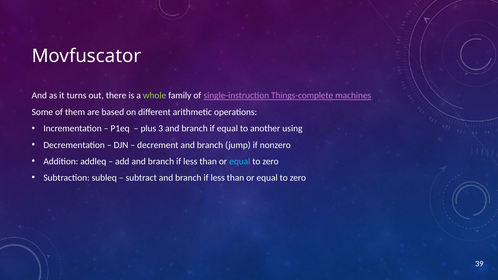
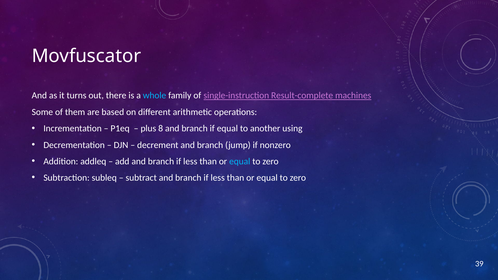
whole colour: light green -> light blue
Things-complete: Things-complete -> Result-complete
3: 3 -> 8
